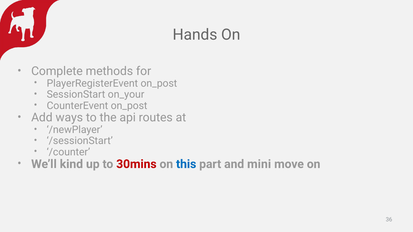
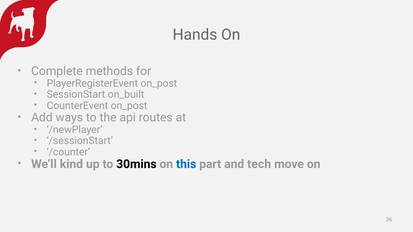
on_your: on_your -> on_built
30mins colour: red -> black
mini: mini -> tech
